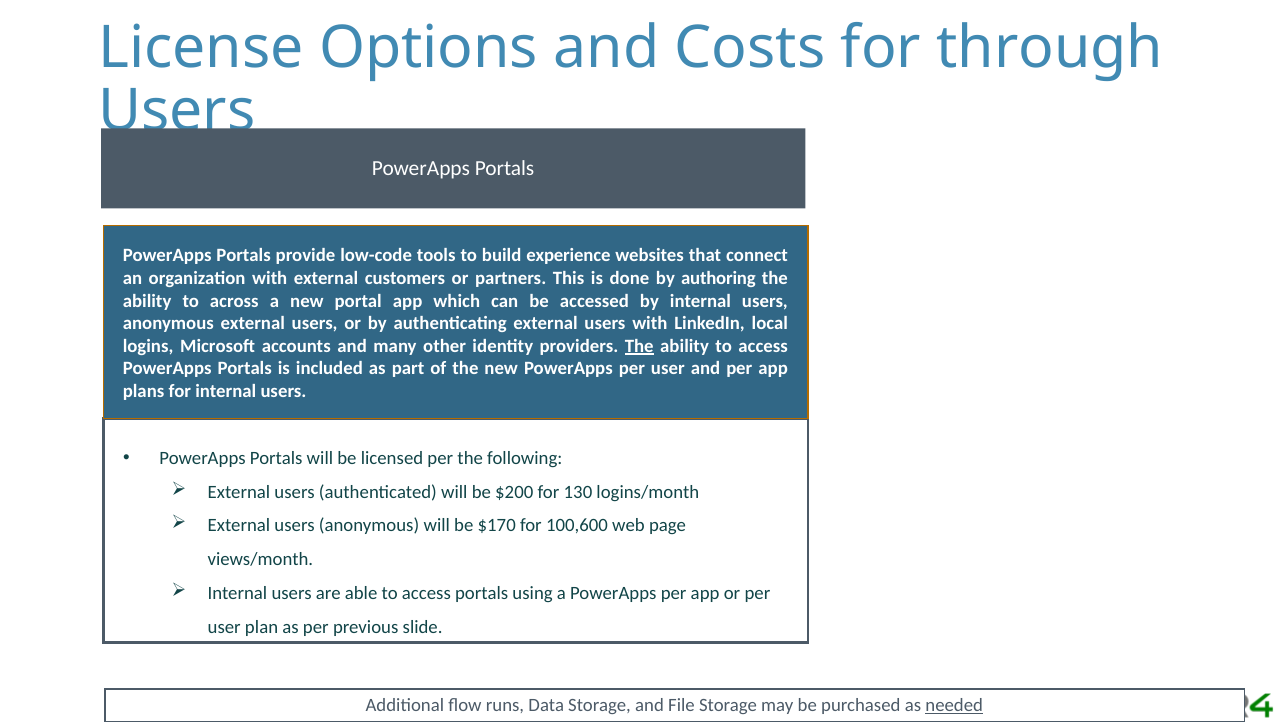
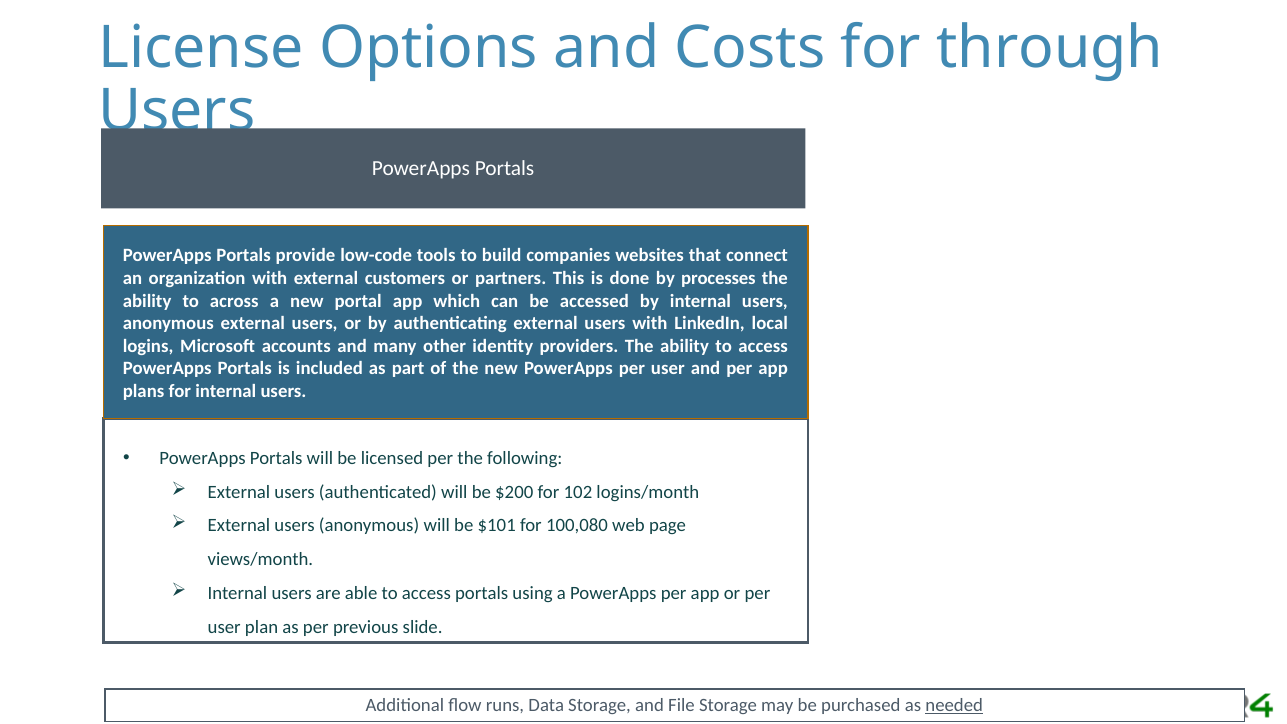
experience: experience -> companies
authoring: authoring -> processes
The at (639, 346) underline: present -> none
130: 130 -> 102
$170: $170 -> $101
100,600: 100,600 -> 100,080
